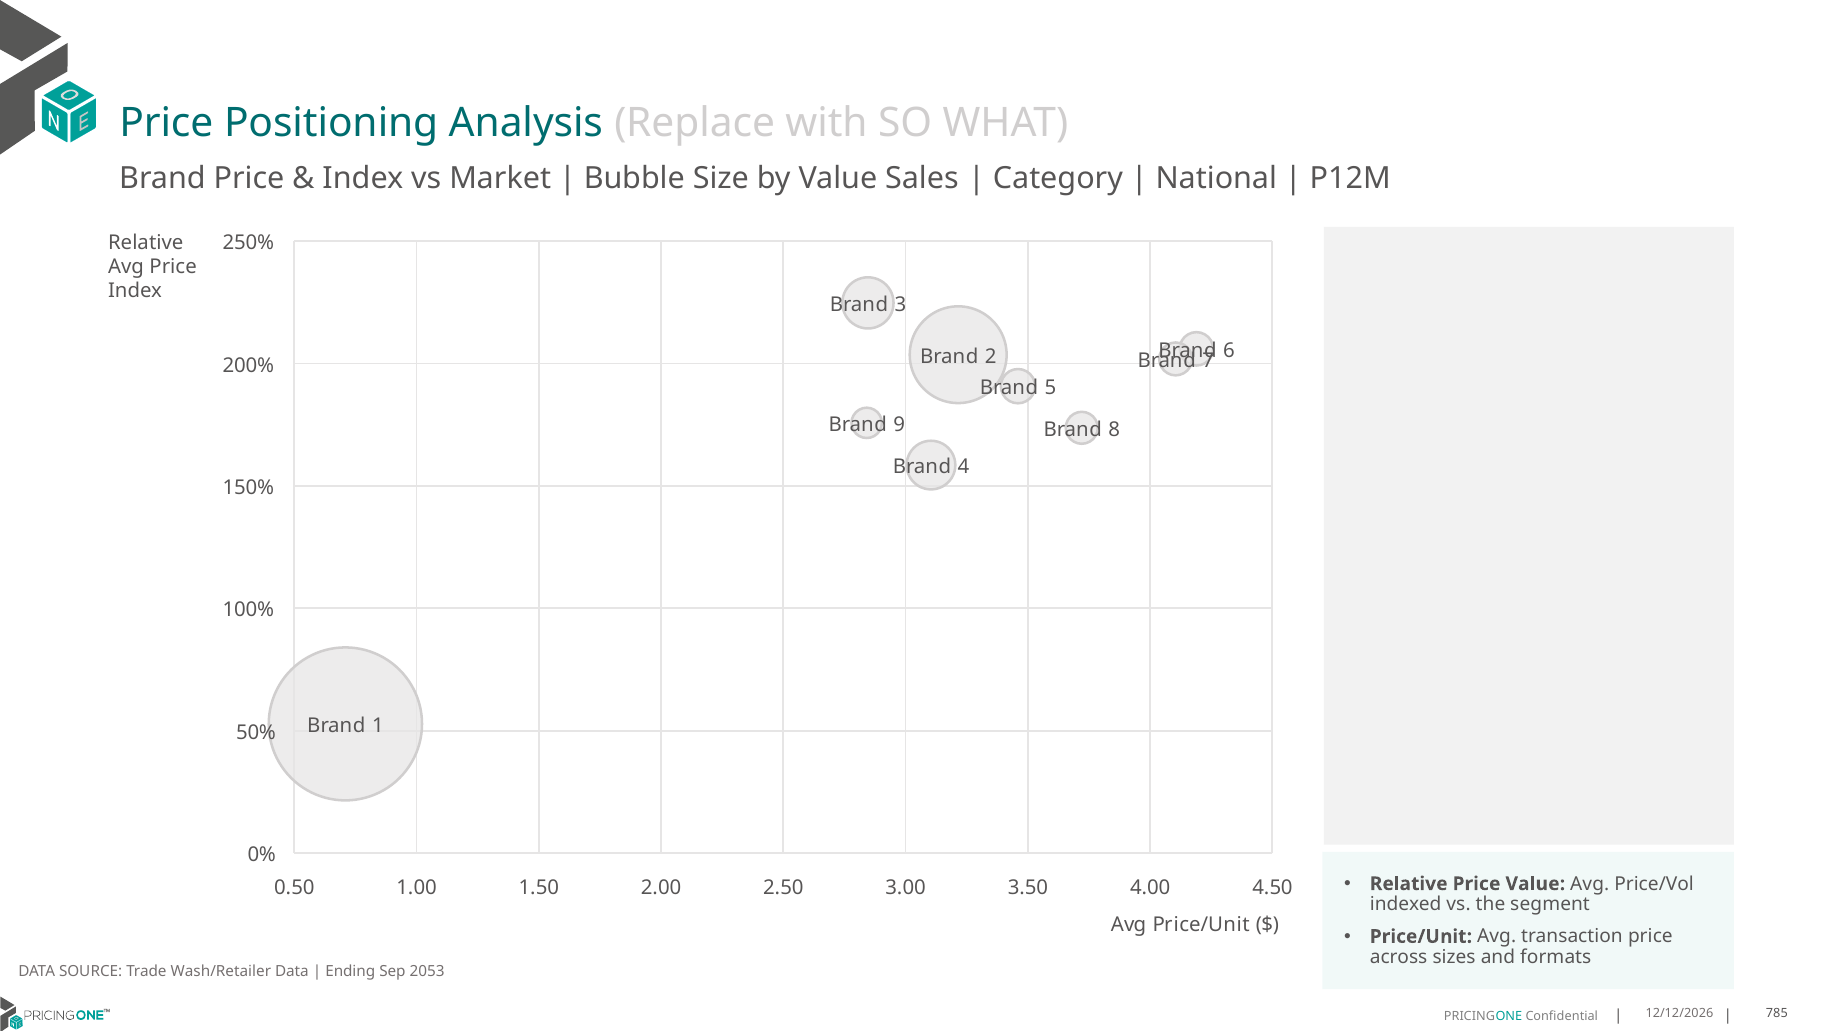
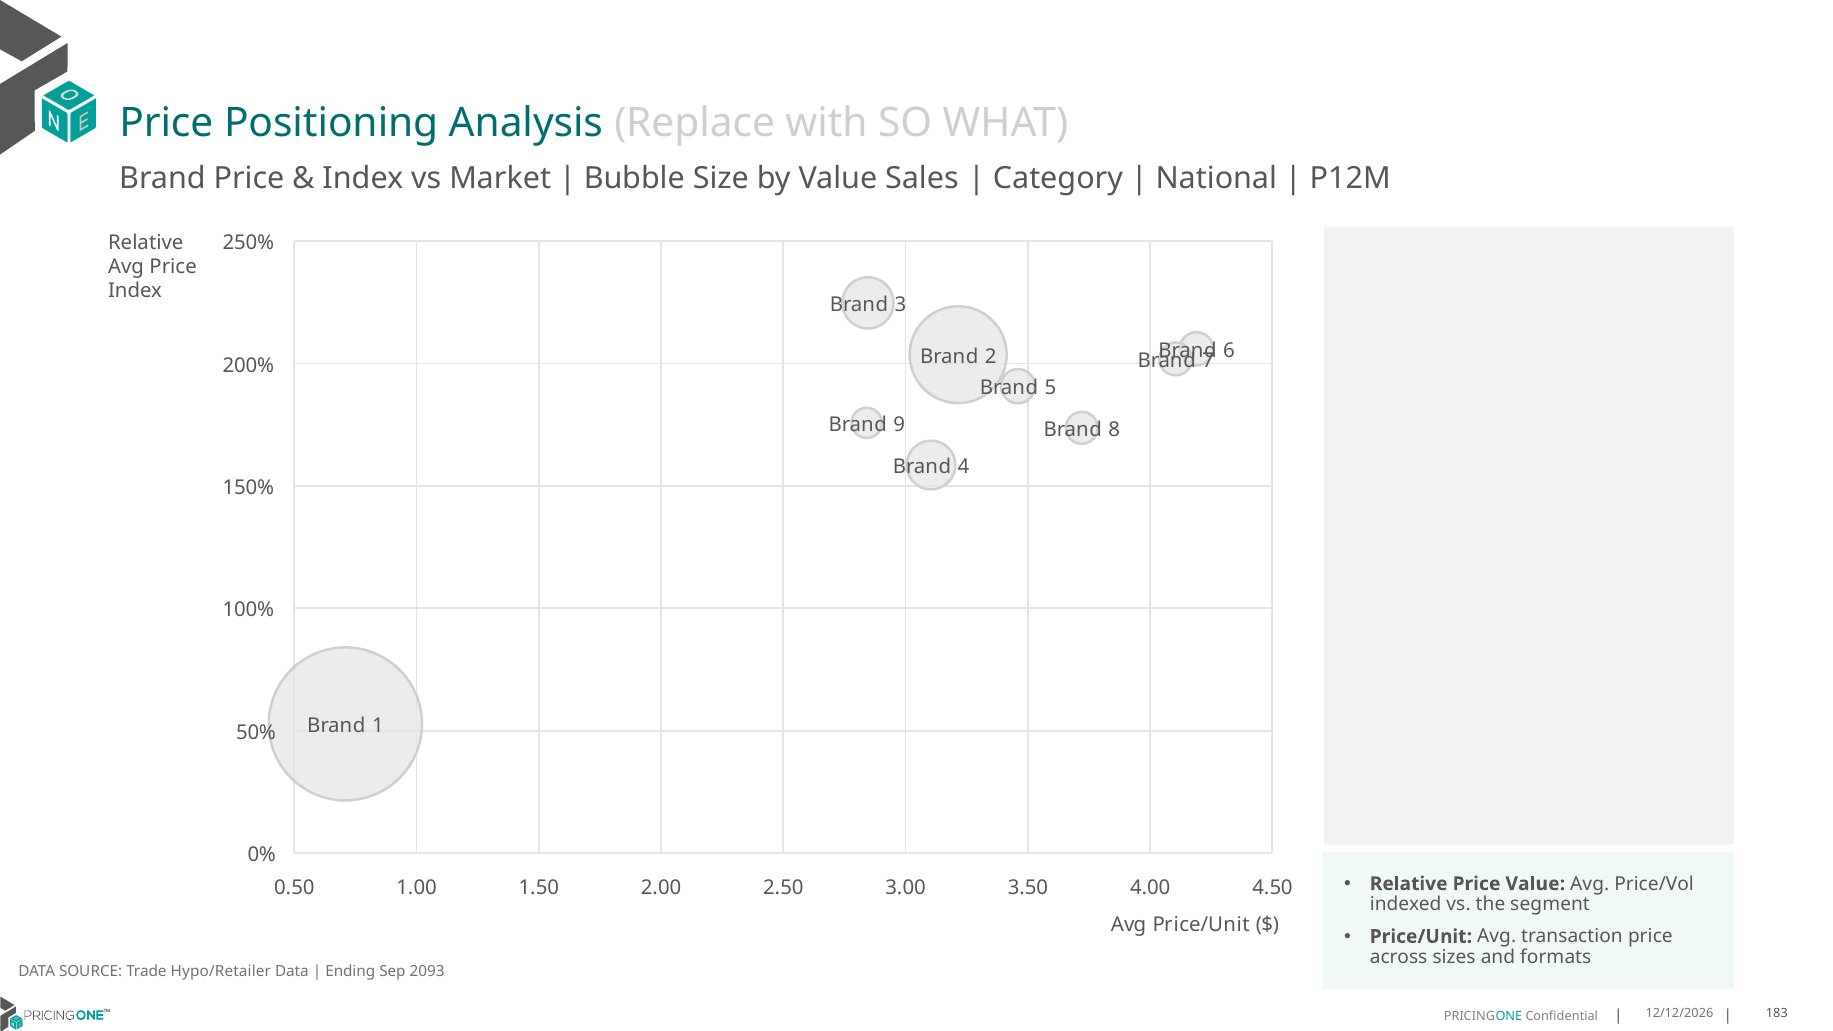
Wash/Retailer: Wash/Retailer -> Hypo/Retailer
2053: 2053 -> 2093
785: 785 -> 183
